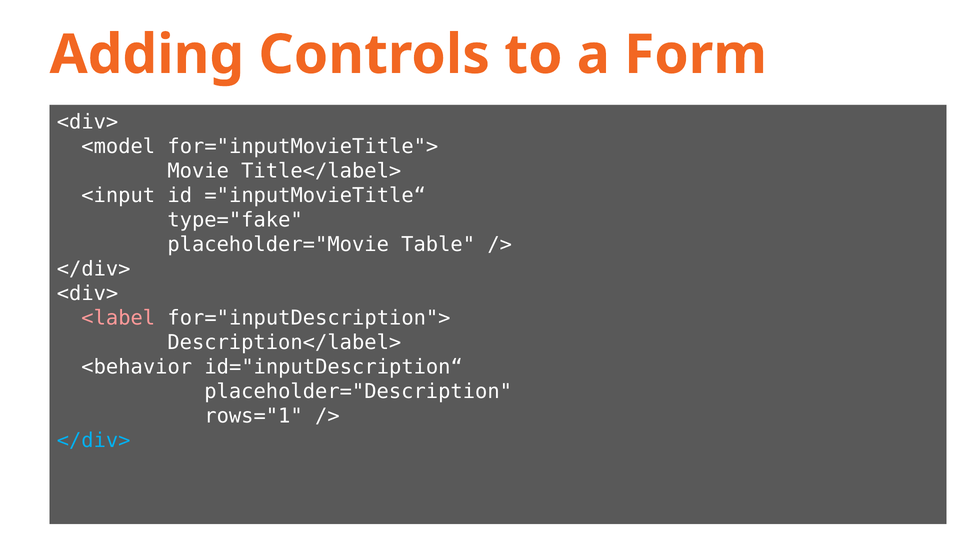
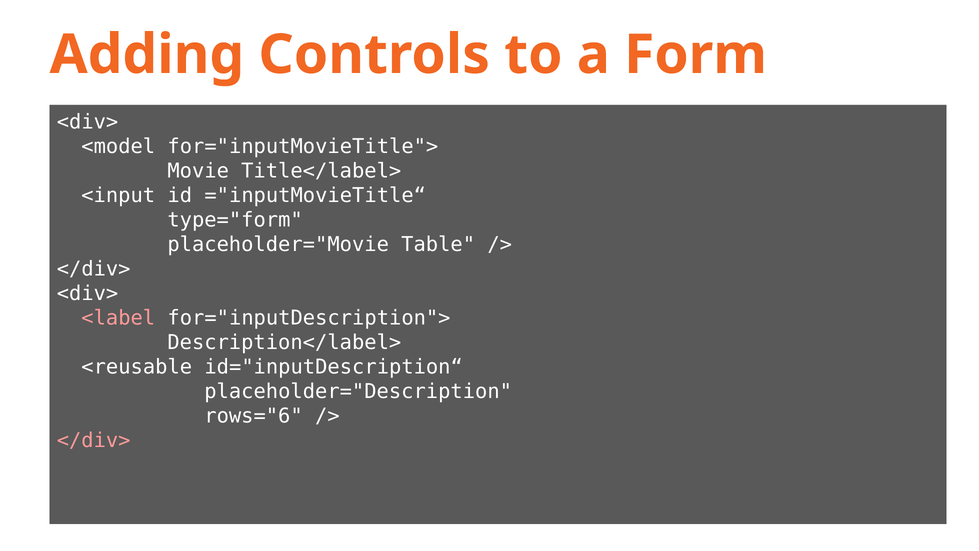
type="fake: type="fake -> type="form
<behavior: <behavior -> <reusable
rows="1: rows="1 -> rows="6
</div> at (94, 440) colour: light blue -> pink
